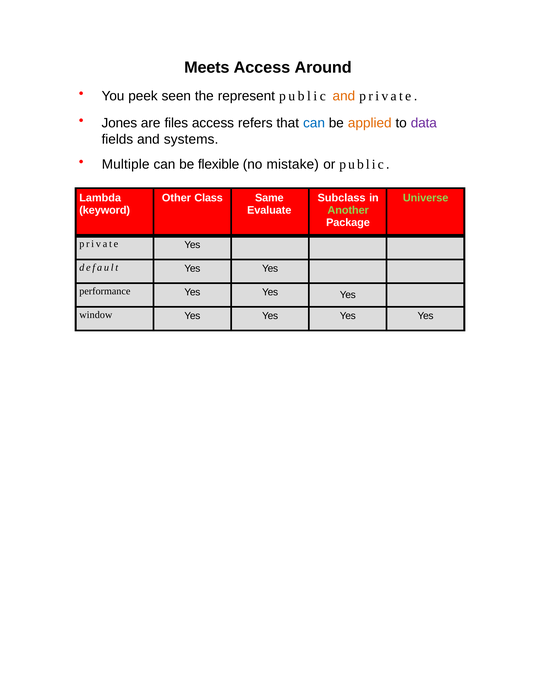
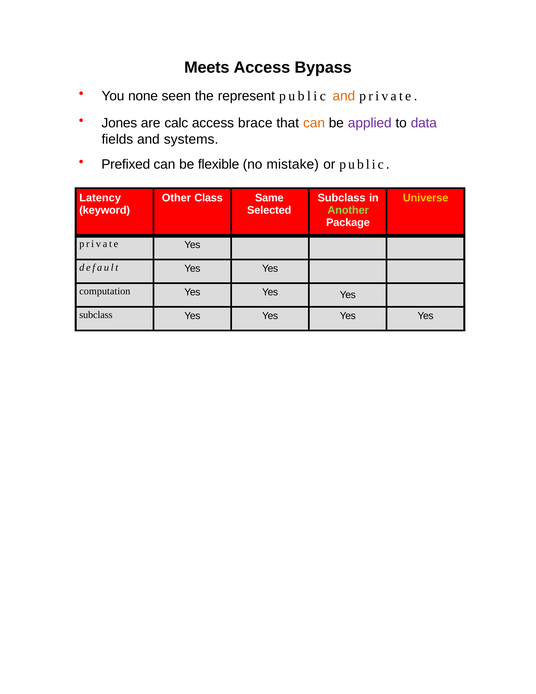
Around: Around -> Bypass
peek: peek -> none
files: files -> calc
refers: refers -> brace
can at (314, 123) colour: blue -> orange
applied colour: orange -> purple
Multiple: Multiple -> Prefixed
Lambda: Lambda -> Latency
Universe colour: light green -> yellow
Evaluate: Evaluate -> Selected
performance: performance -> computation
window at (96, 315): window -> subclass
